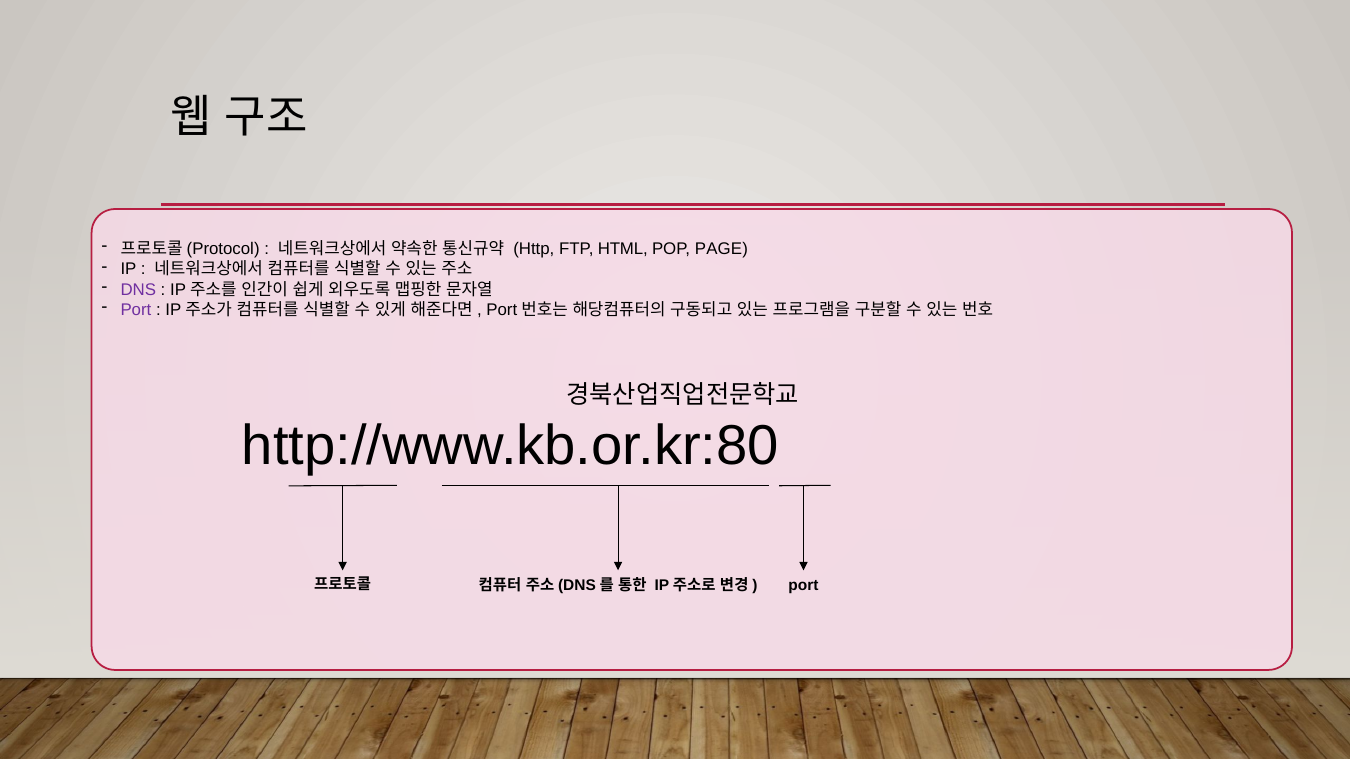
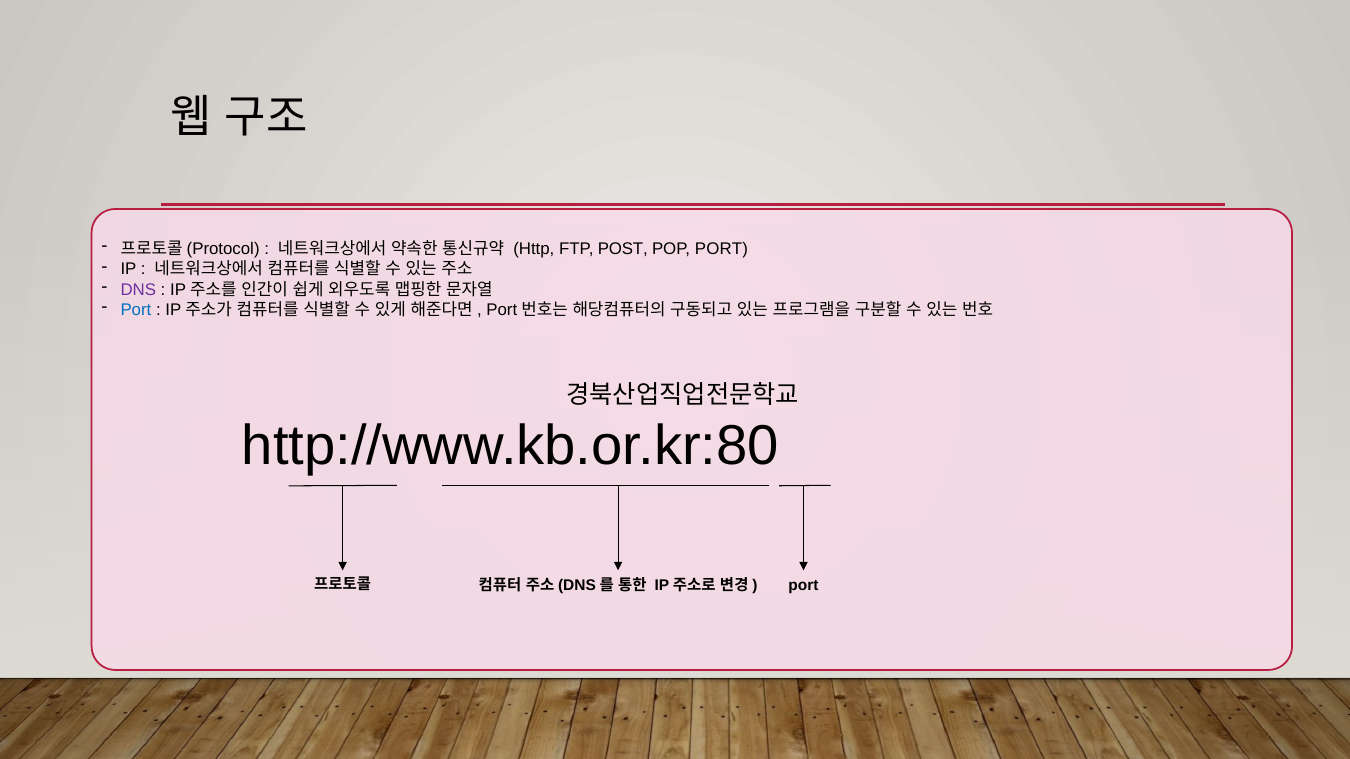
HTML: HTML -> POST
POP PAGE: PAGE -> PORT
Port at (136, 310) colour: purple -> blue
